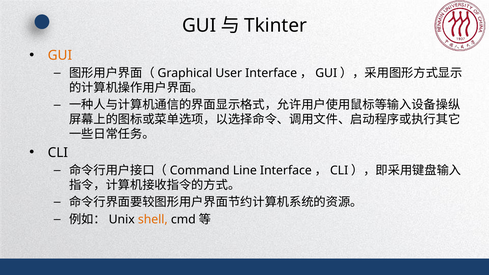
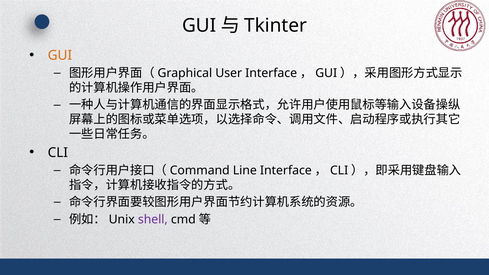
shell colour: orange -> purple
